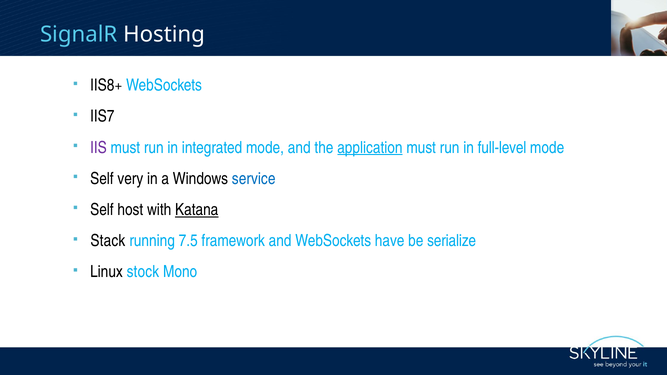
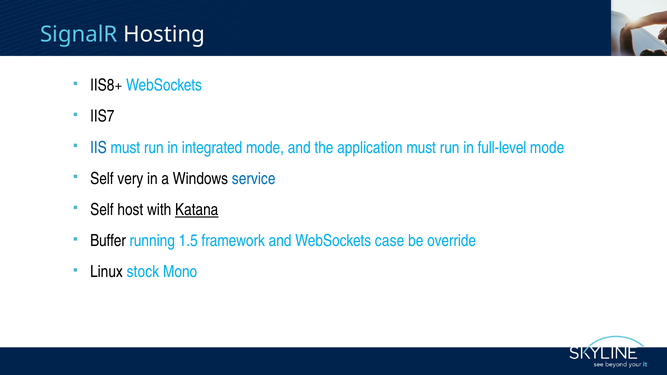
IIS colour: purple -> blue
application underline: present -> none
Stack: Stack -> Buffer
7.5: 7.5 -> 1.5
have: have -> case
serialize: serialize -> override
